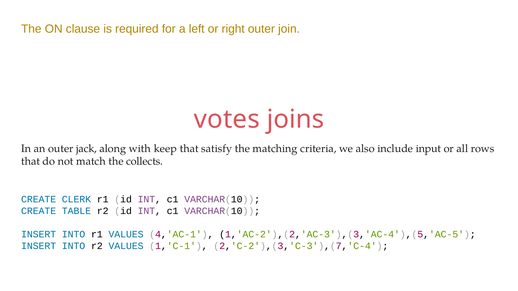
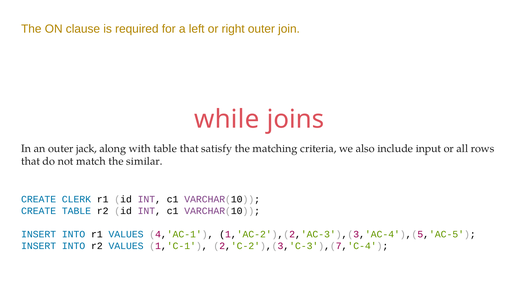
votes: votes -> while
with keep: keep -> table
collects: collects -> similar
